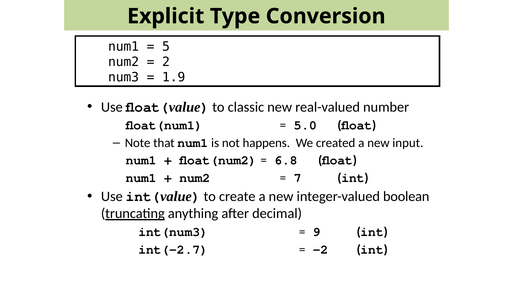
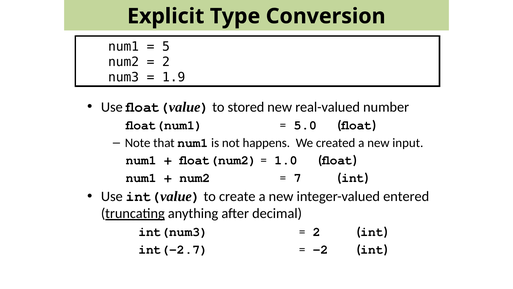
classic: classic -> stored
6.8: 6.8 -> 1.0
boolean: boolean -> entered
9 at (317, 232): 9 -> 2
